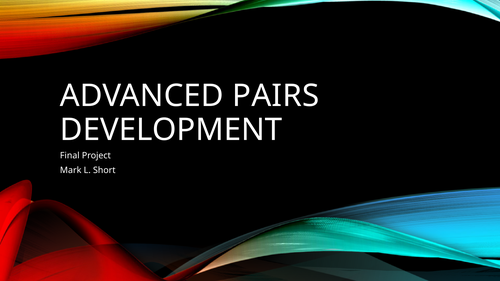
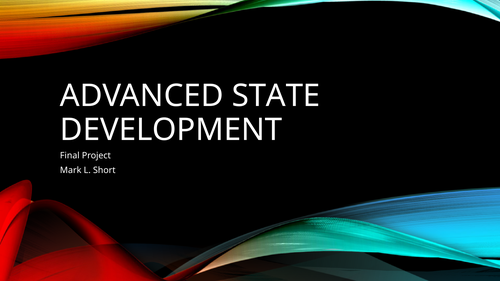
PAIRS: PAIRS -> STATE
